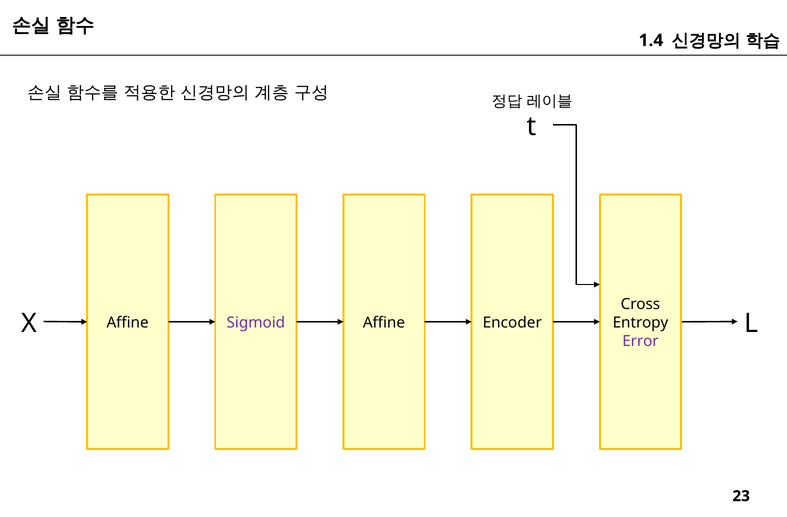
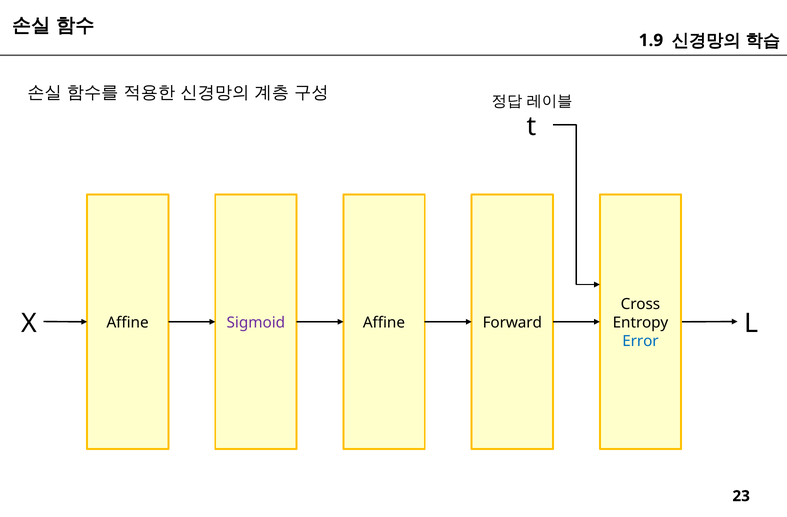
1.4: 1.4 -> 1.9
Encoder: Encoder -> Forward
Error colour: purple -> blue
